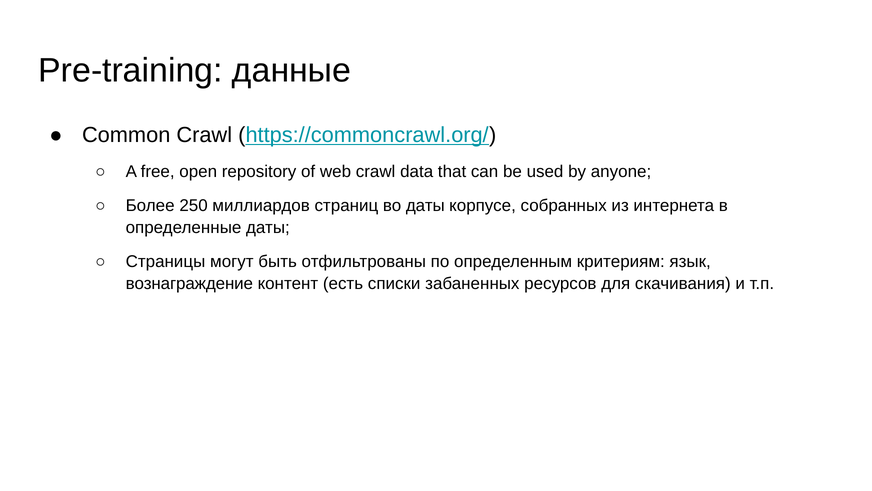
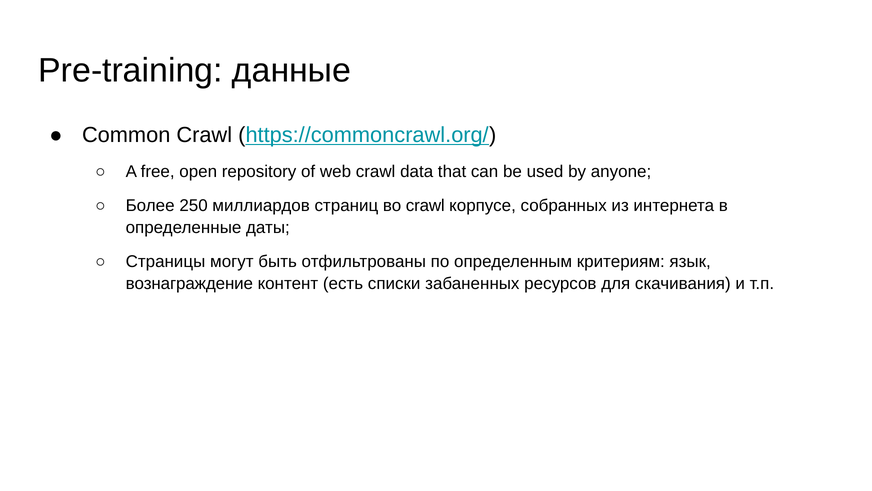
во даты: даты -> crawl
